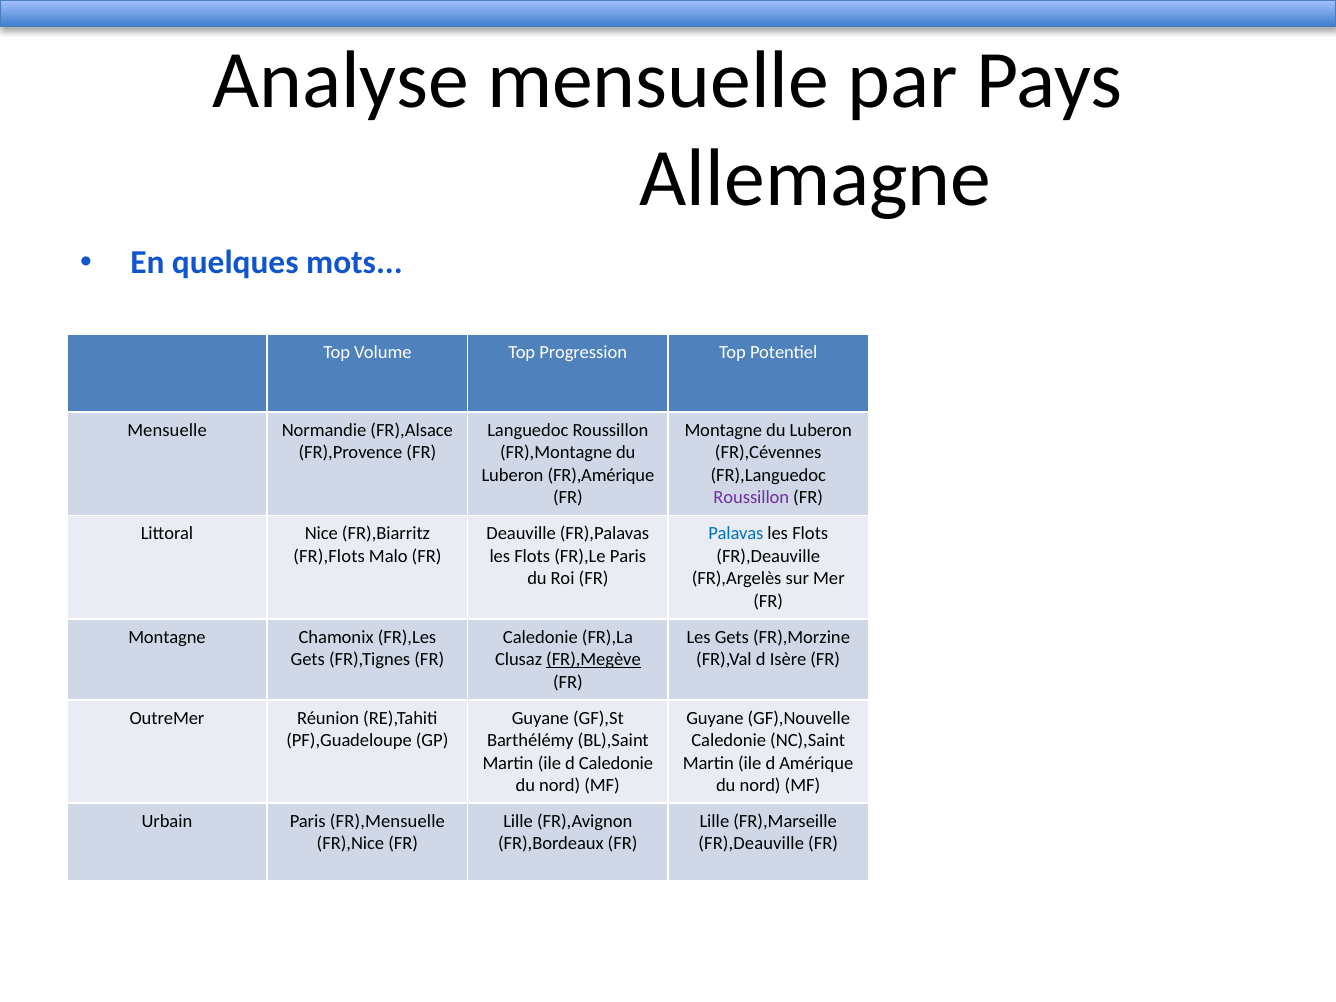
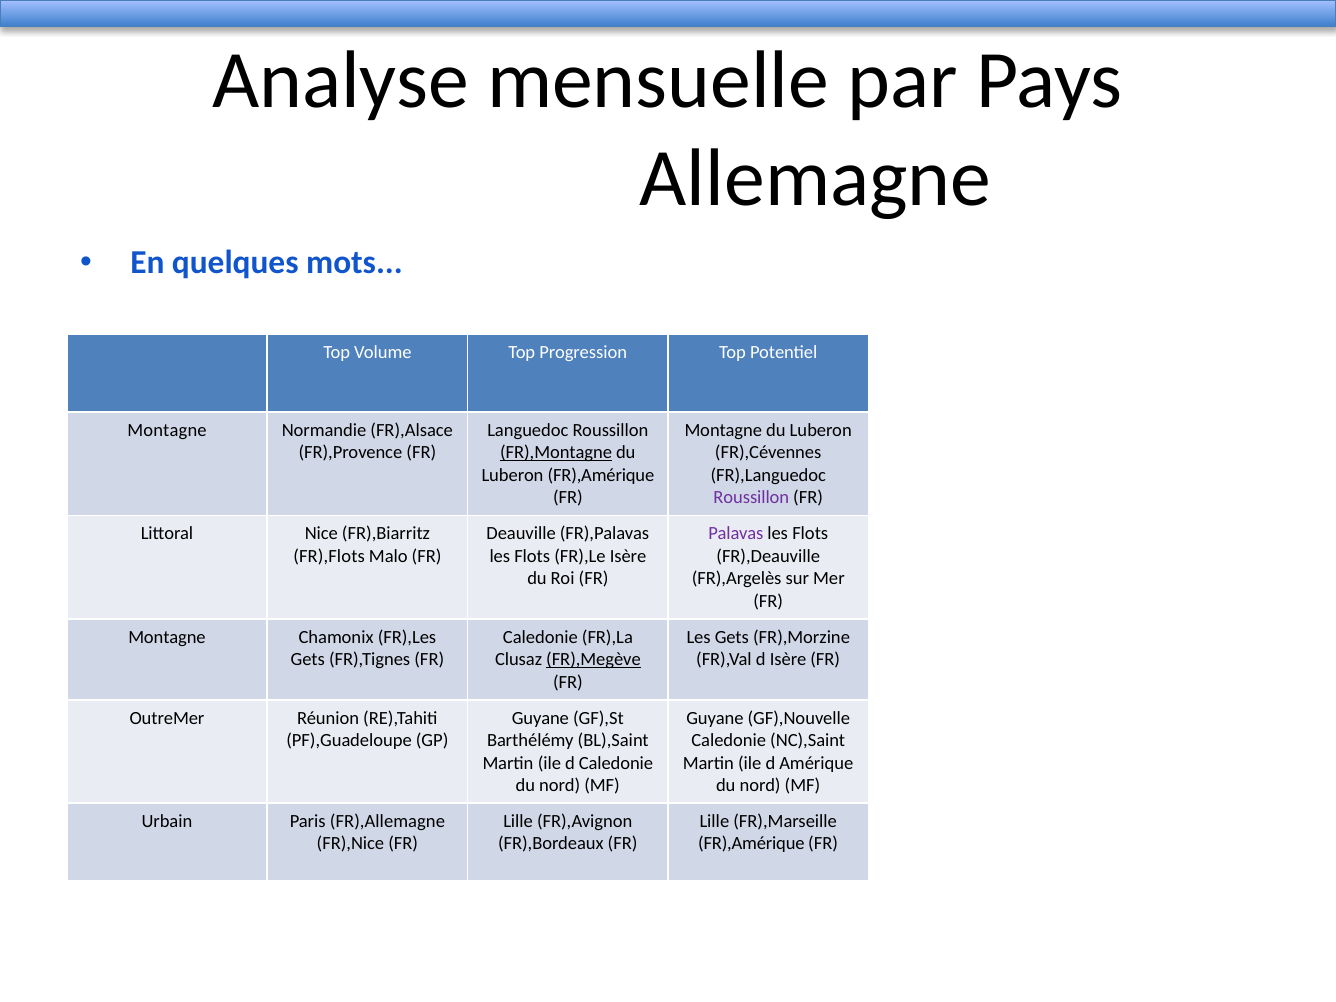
Mensuelle at (167, 430): Mensuelle -> Montagne
FR),Montagne underline: none -> present
Palavas colour: blue -> purple
FR),Le Paris: Paris -> Isère
FR),Mensuelle: FR),Mensuelle -> FR),Allemagne
FR),Deauville at (751, 844): FR),Deauville -> FR),Amérique
